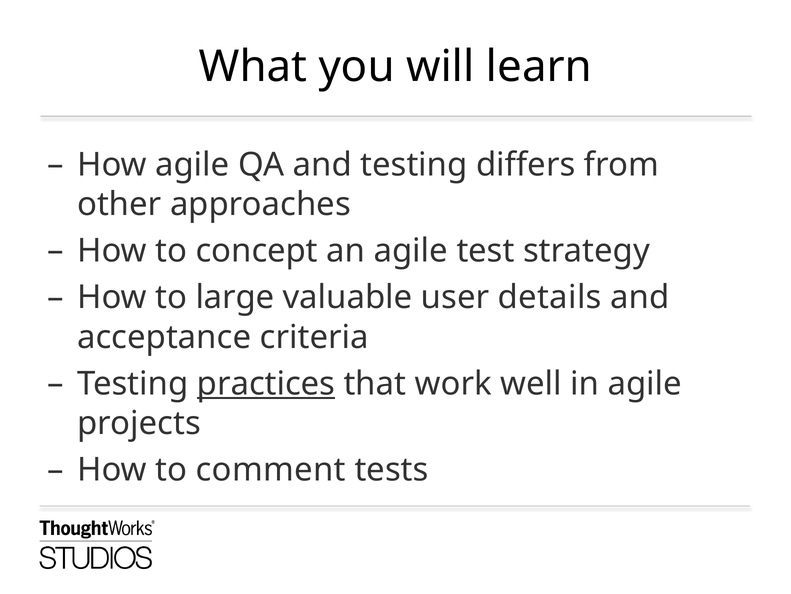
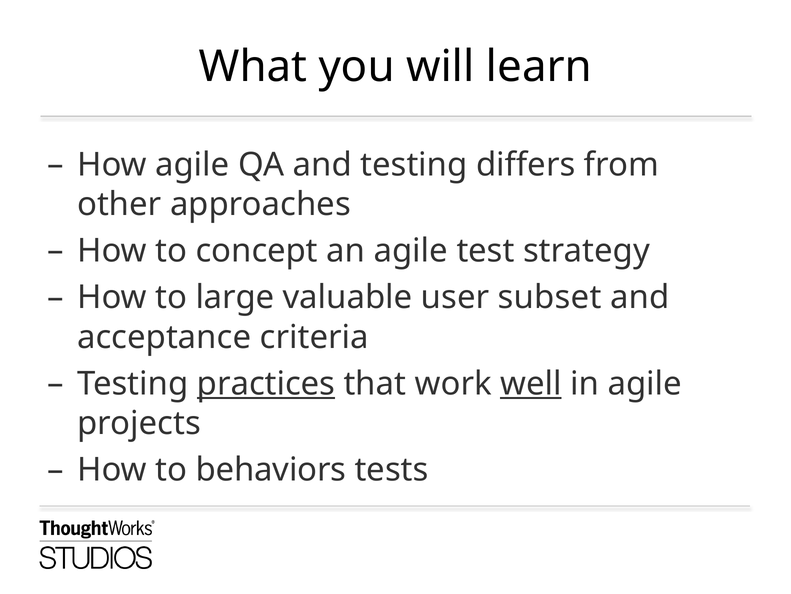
details: details -> subset
well underline: none -> present
comment: comment -> behaviors
